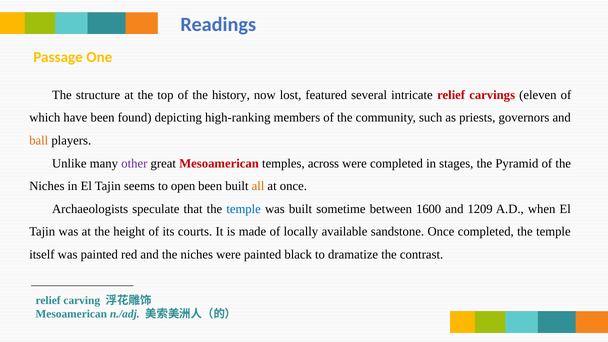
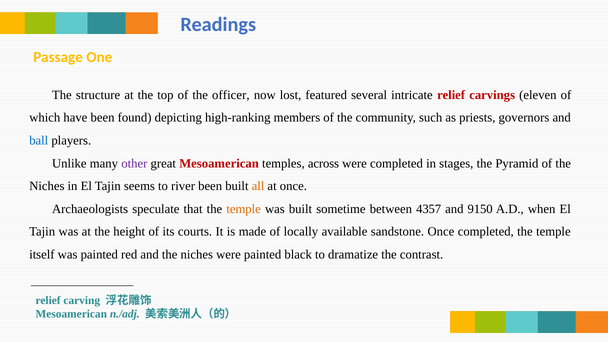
history: history -> officer
ball colour: orange -> blue
open: open -> river
temple at (244, 209) colour: blue -> orange
1600: 1600 -> 4357
1209: 1209 -> 9150
